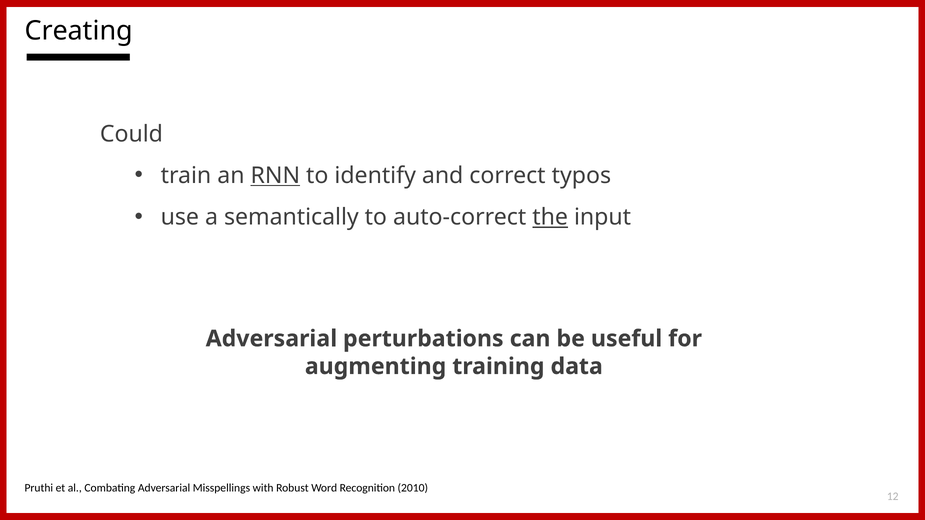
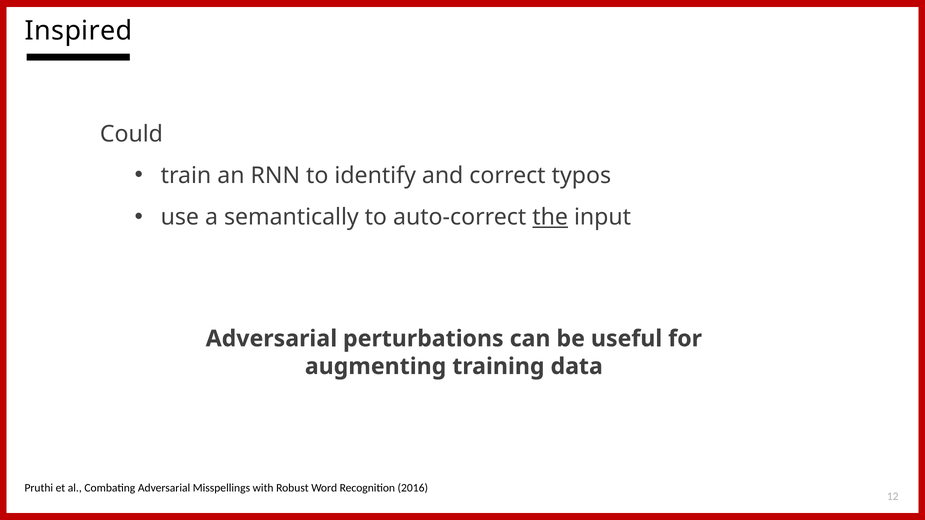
Creating: Creating -> Inspired
RNN underline: present -> none
2010: 2010 -> 2016
